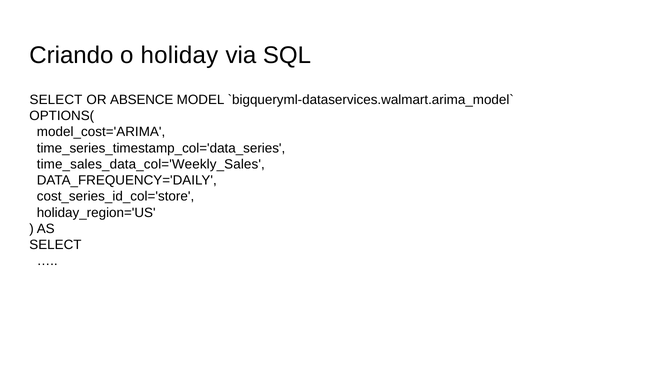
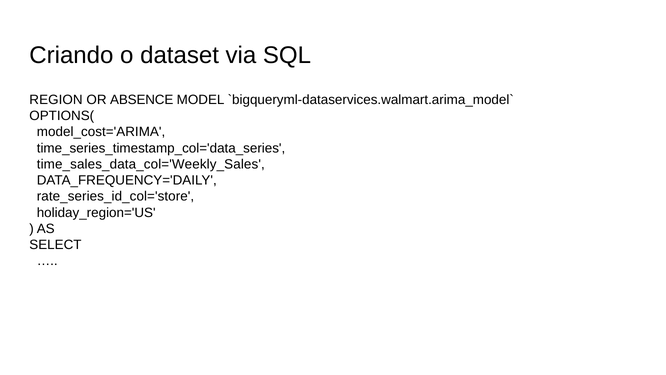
holiday: holiday -> dataset
SELECT at (56, 100): SELECT -> REGION
cost_series_id_col='store: cost_series_id_col='store -> rate_series_id_col='store
